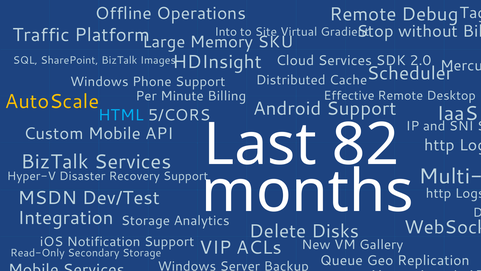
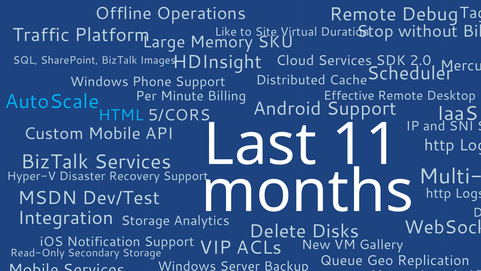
Into: Into -> Like
Gradient: Gradient -> Duration
AutoScale colour: yellow -> light blue
82: 82 -> 11
